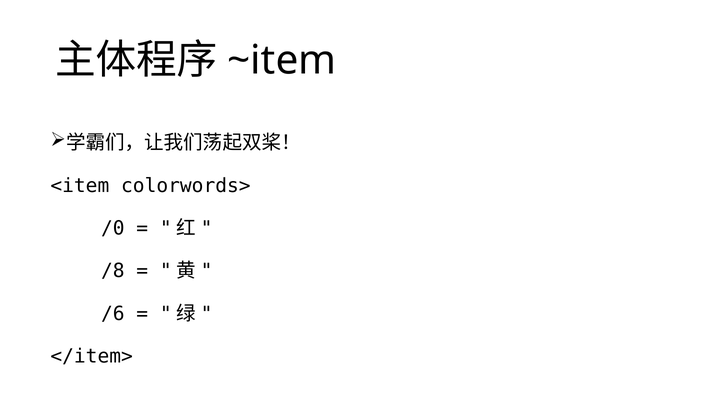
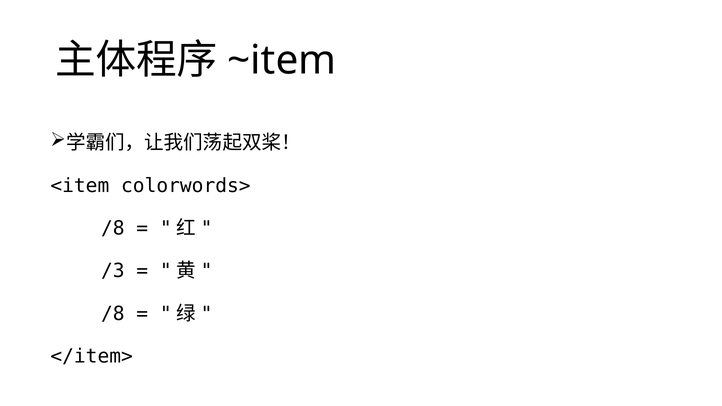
/0 at (113, 228): /0 -> /8
/8: /8 -> /3
/6 at (113, 314): /6 -> /8
